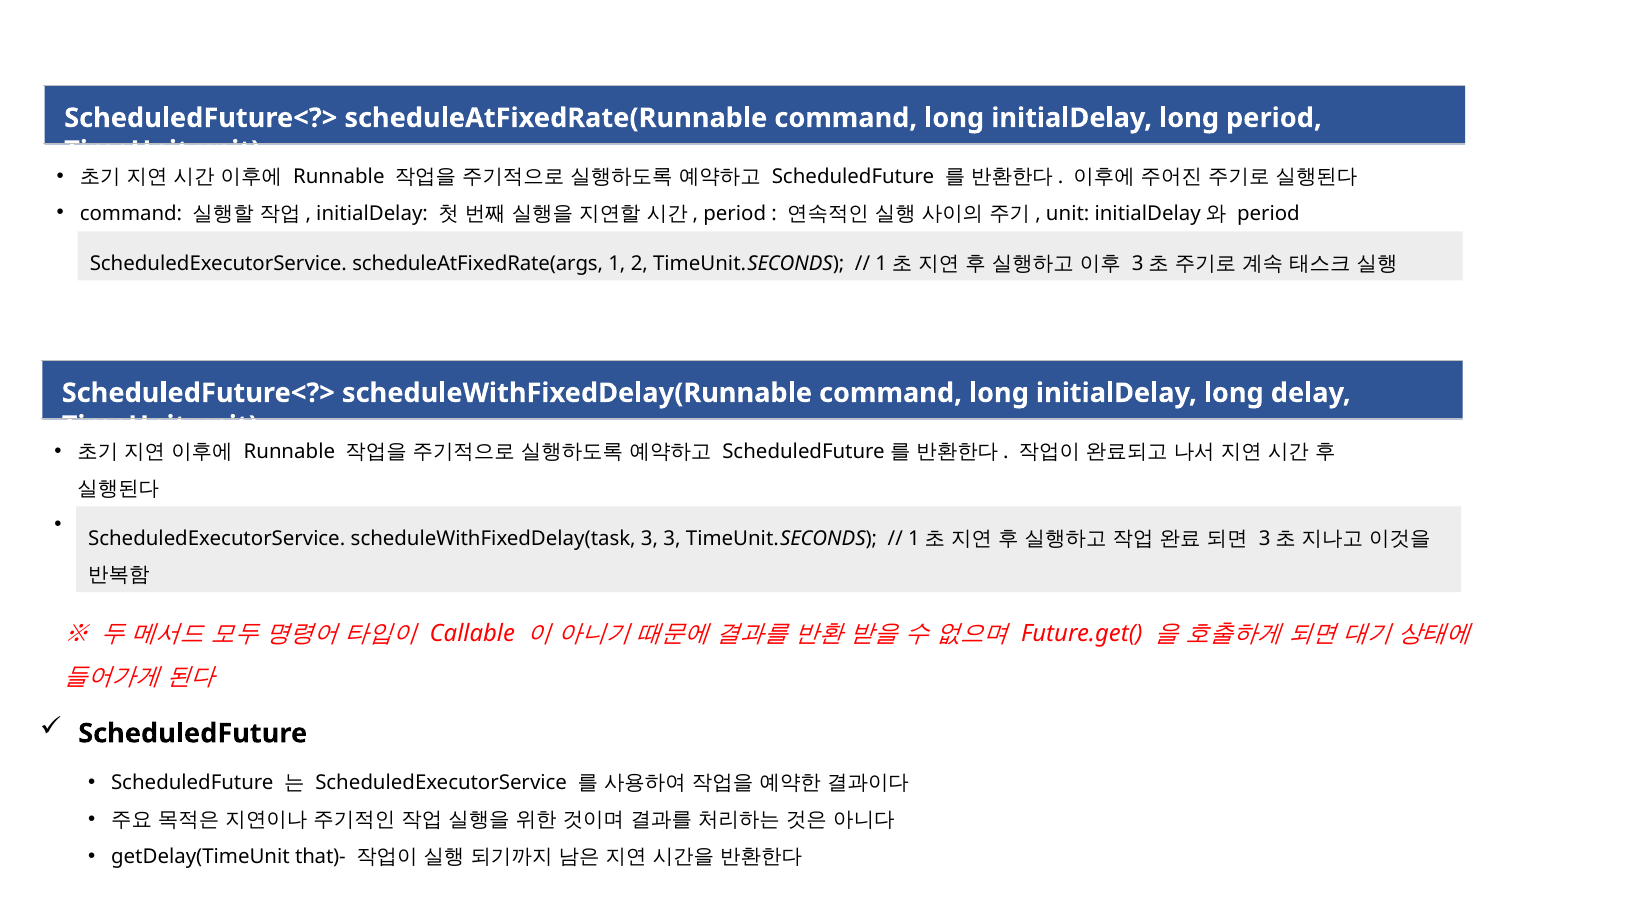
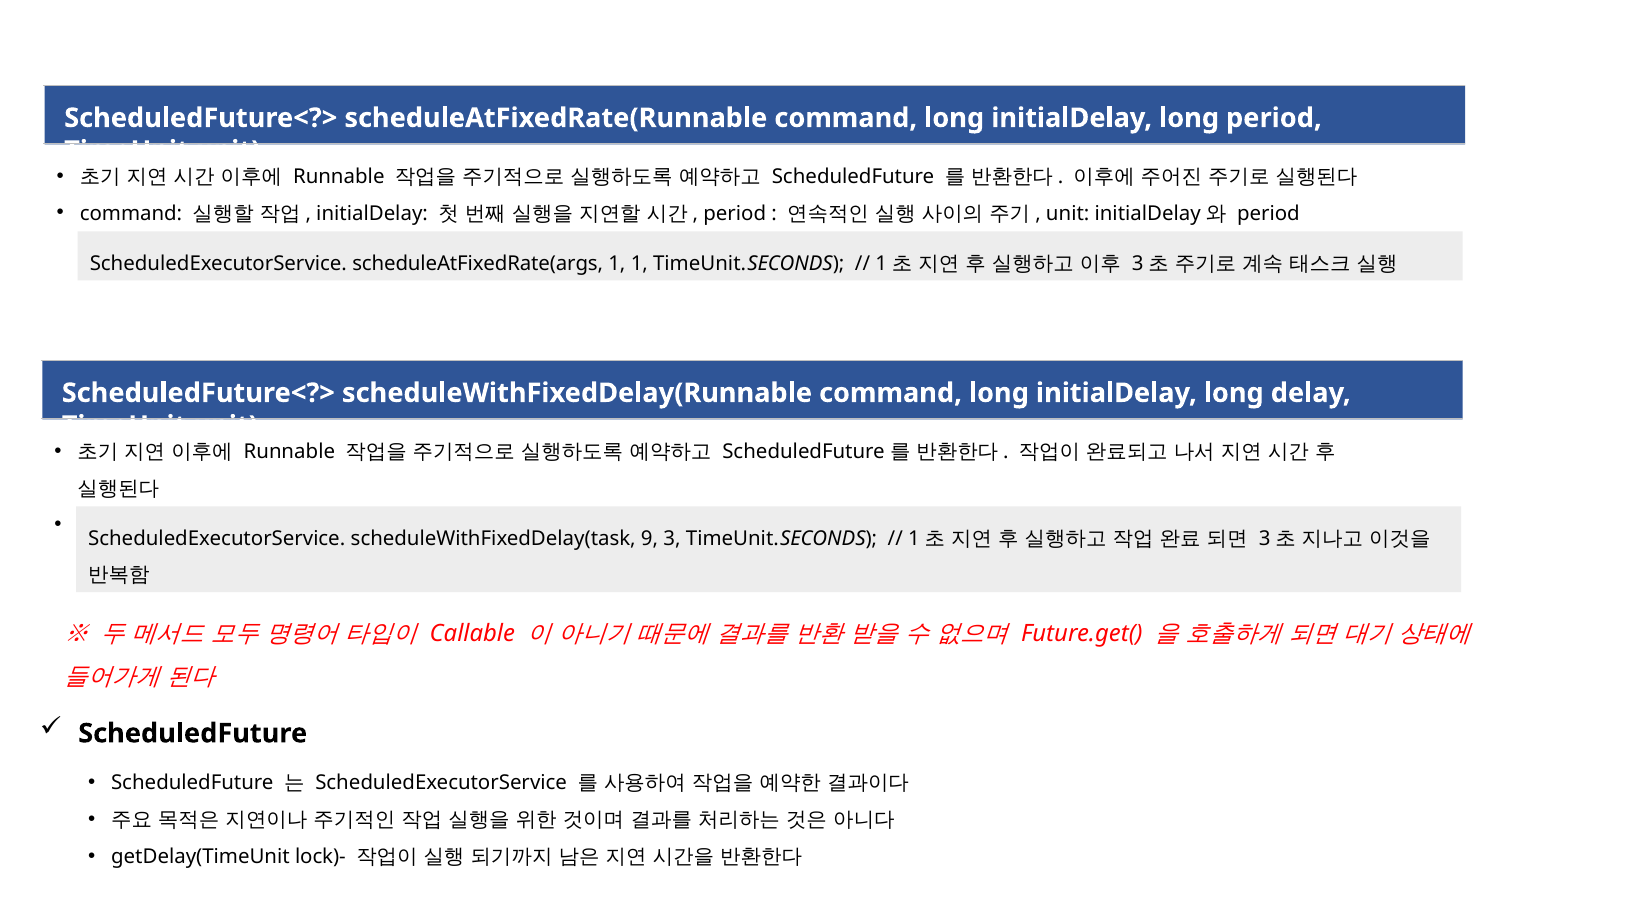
1 2: 2 -> 1
scheduleWithFixedDelay(task 3: 3 -> 9
that)-: that)- -> lock)-
